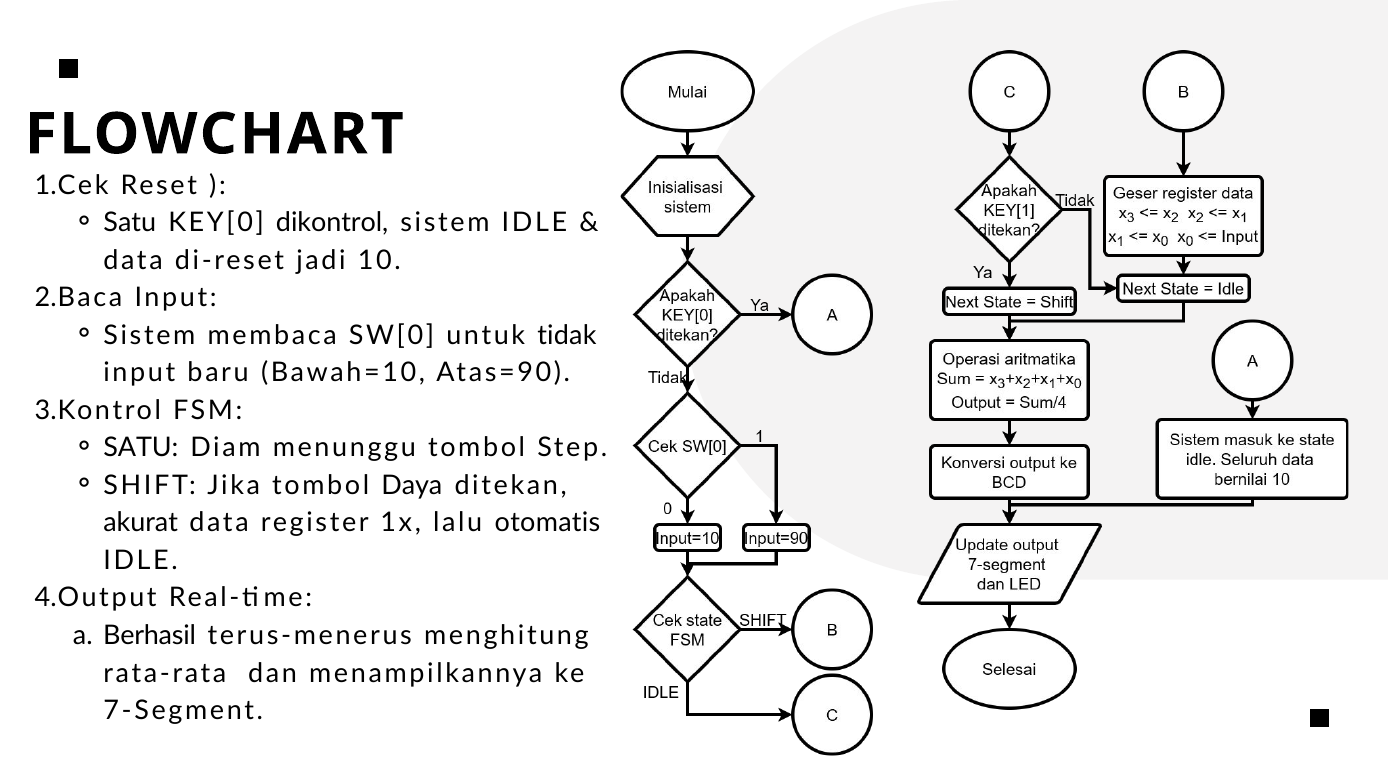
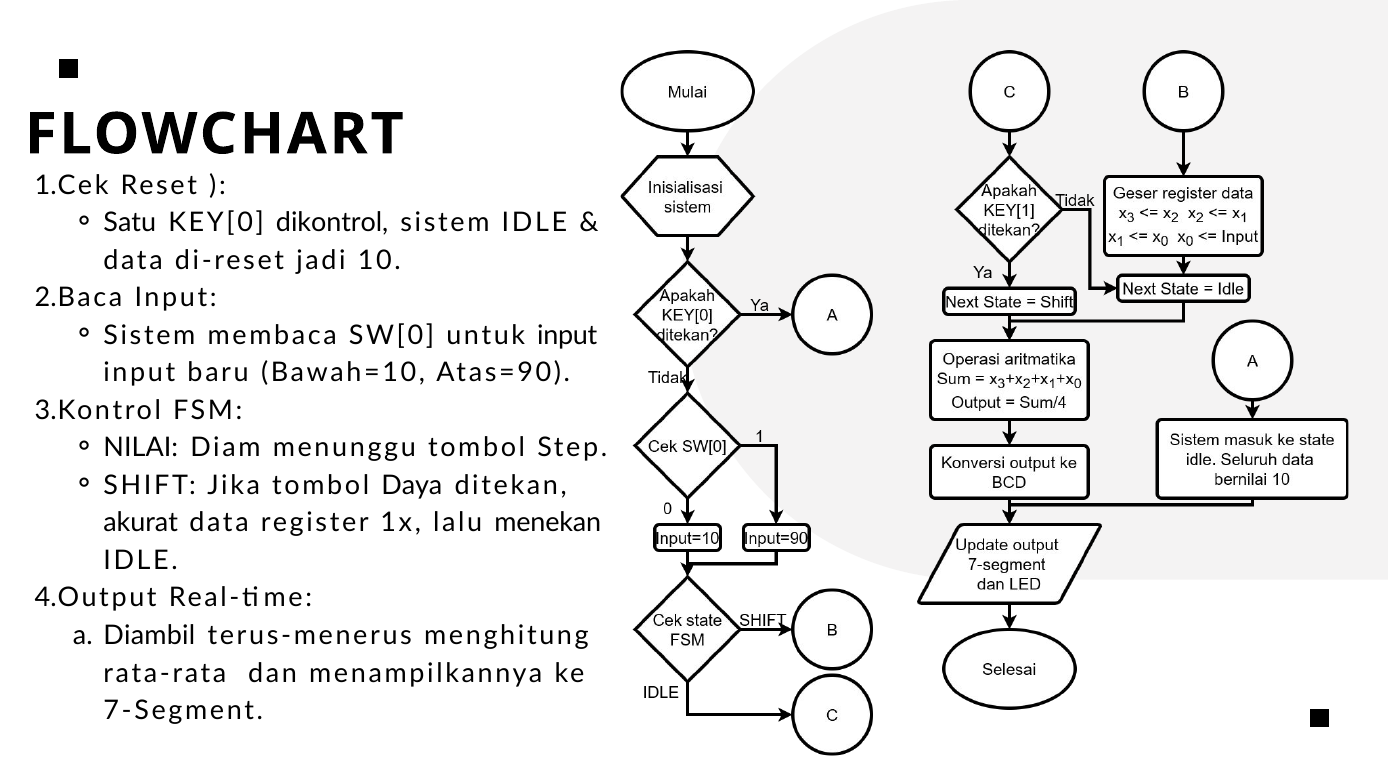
untuk tidak: tidak -> input
SATU at (141, 448): SATU -> NILAI
otomatis: otomatis -> menekan
Berhasil: Berhasil -> Diambil
